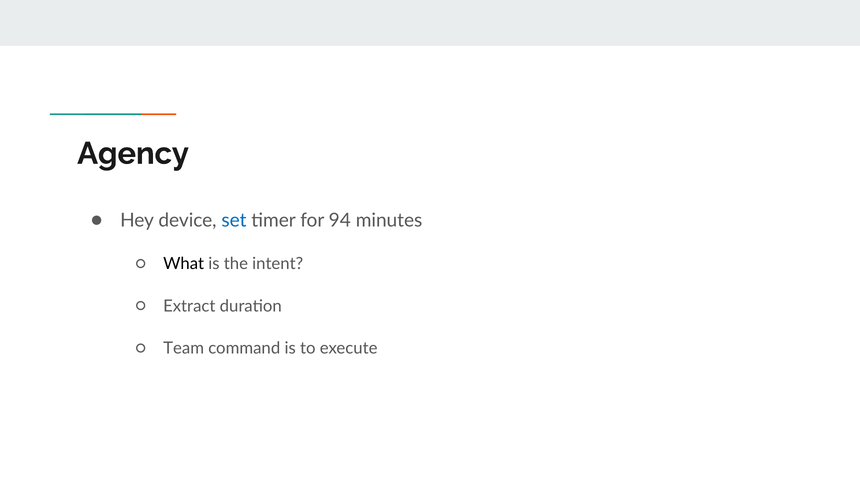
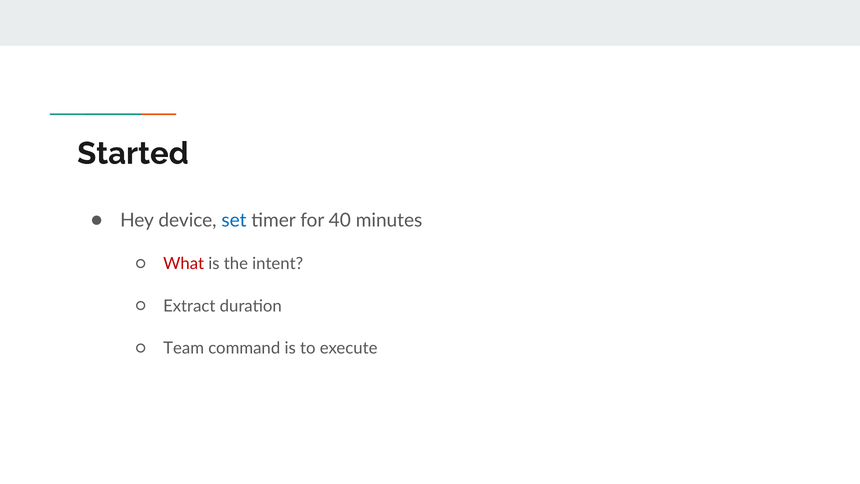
Agency: Agency -> Started
94: 94 -> 40
What colour: black -> red
